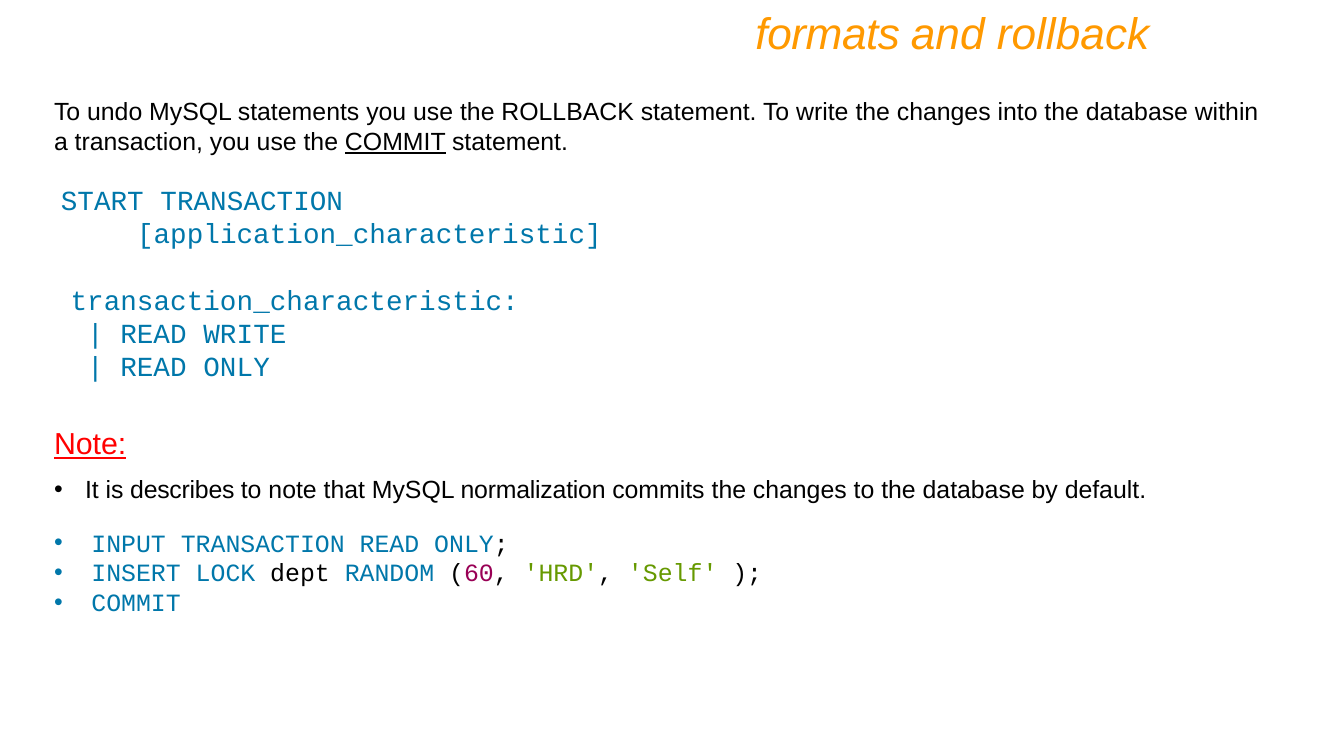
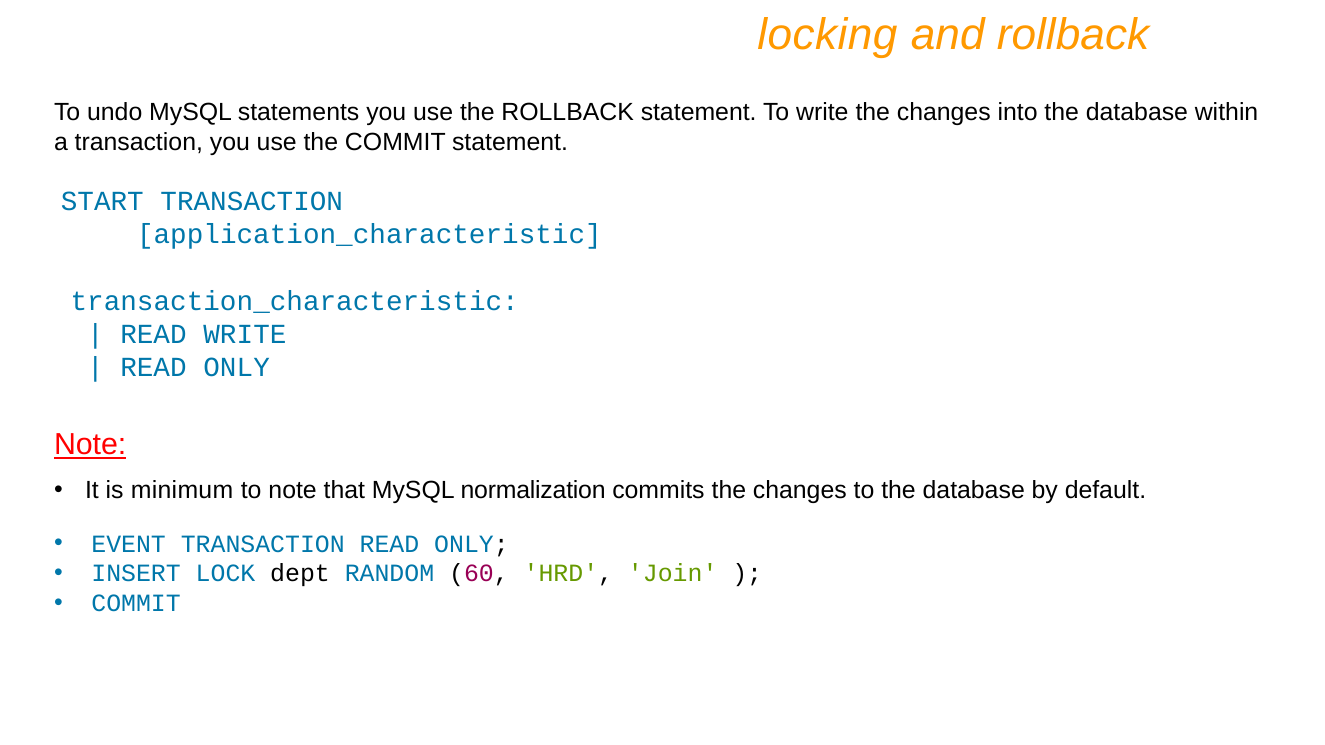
formats: formats -> locking
COMMIT at (395, 142) underline: present -> none
describes: describes -> minimum
INPUT: INPUT -> EVENT
Self: Self -> Join
